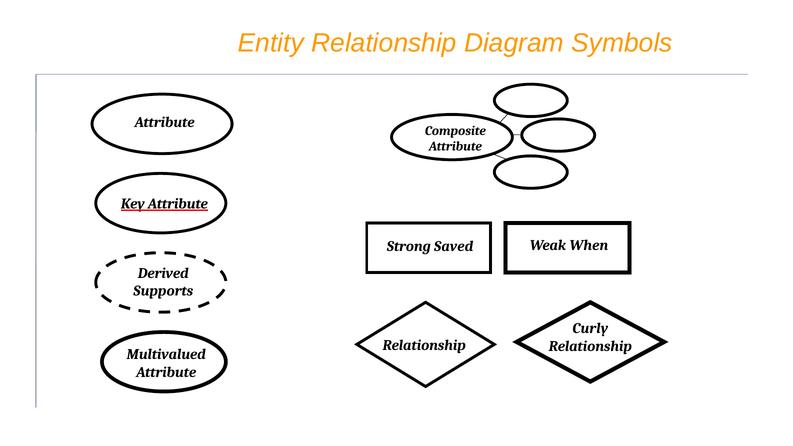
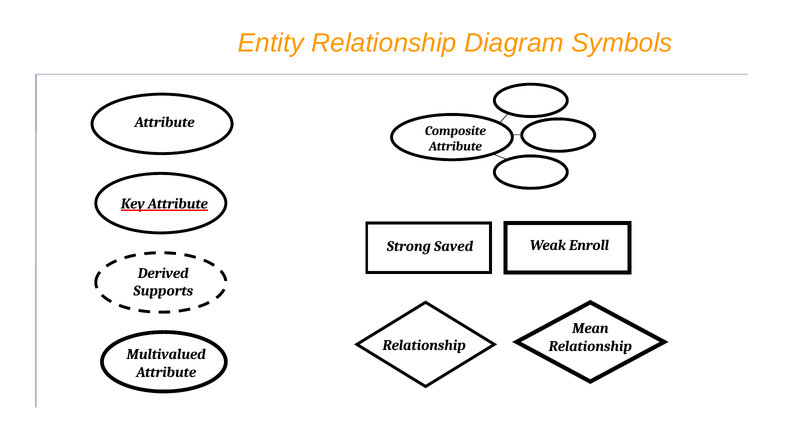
When: When -> Enroll
Curly: Curly -> Mean
